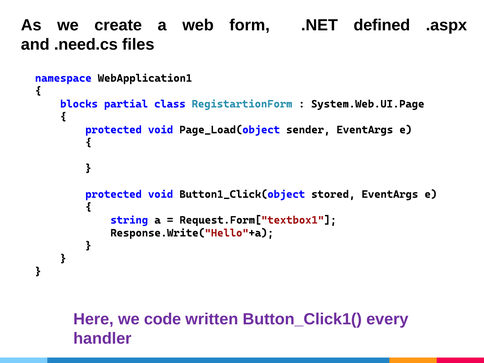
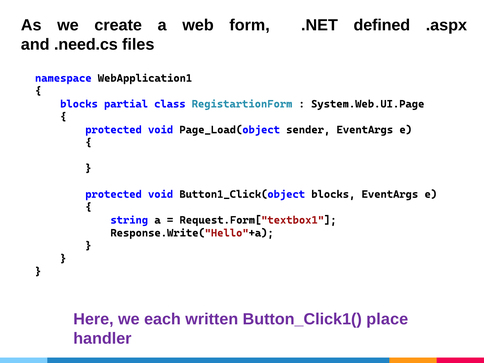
Button1_Click(object stored: stored -> blocks
code: code -> each
every: every -> place
